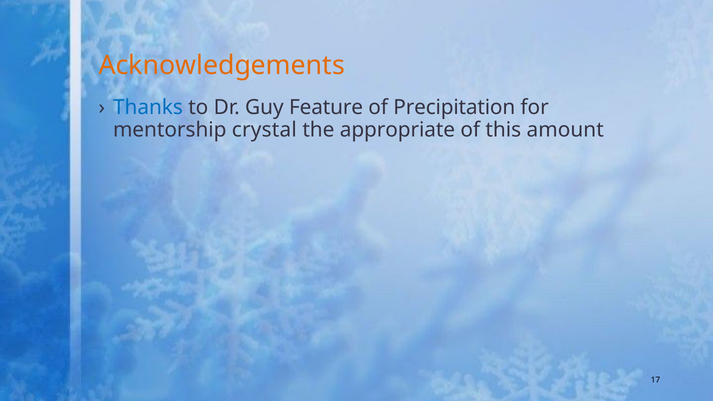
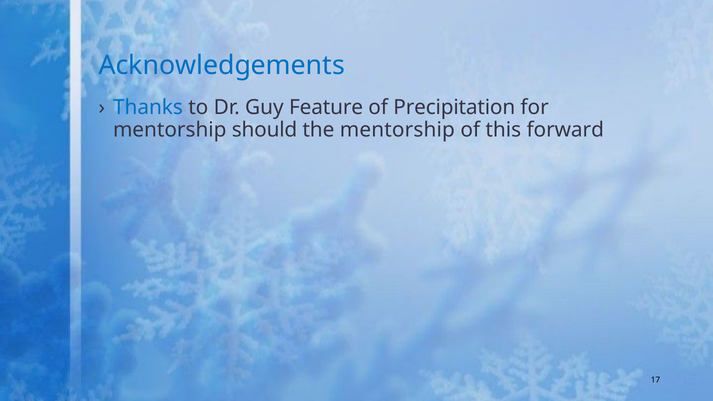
Acknowledgements colour: orange -> blue
crystal: crystal -> should
the appropriate: appropriate -> mentorship
amount: amount -> forward
